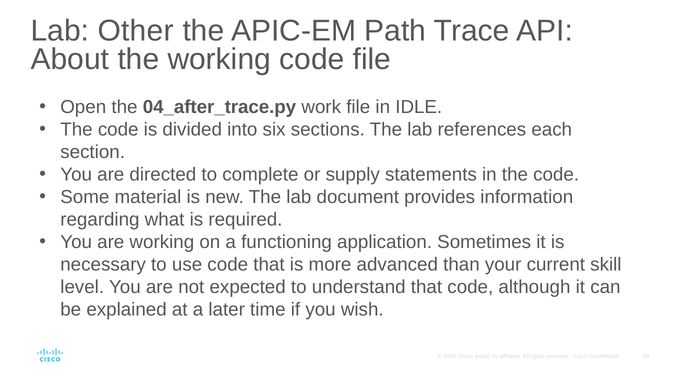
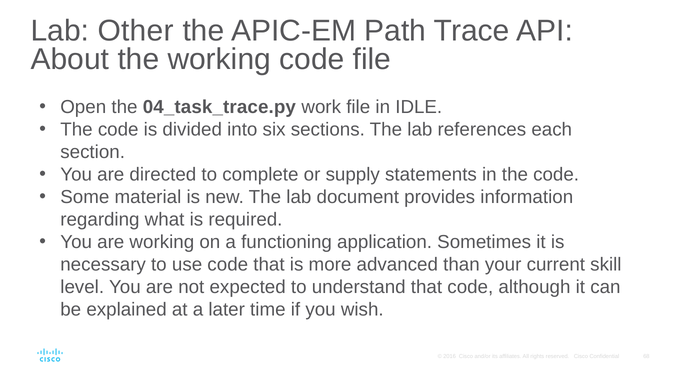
04_after_trace.py: 04_after_trace.py -> 04_task_trace.py
